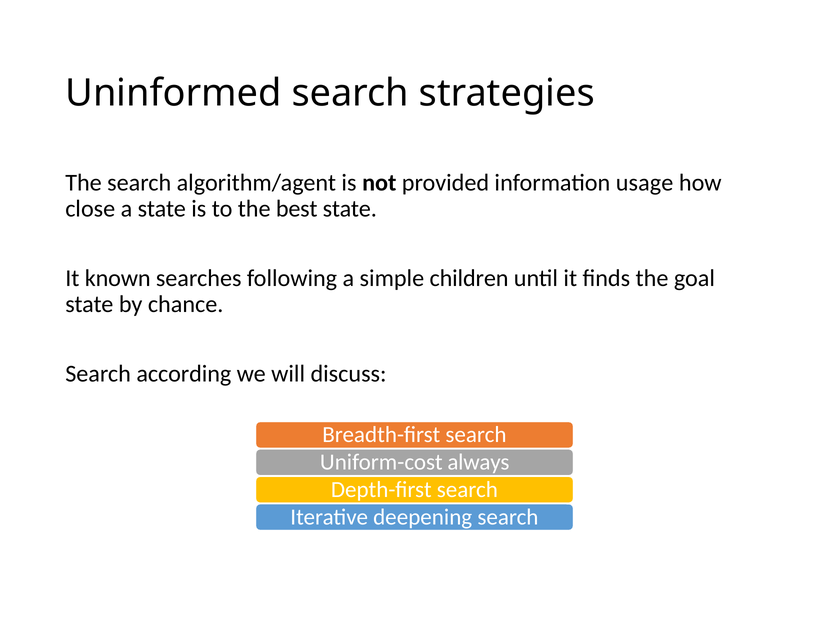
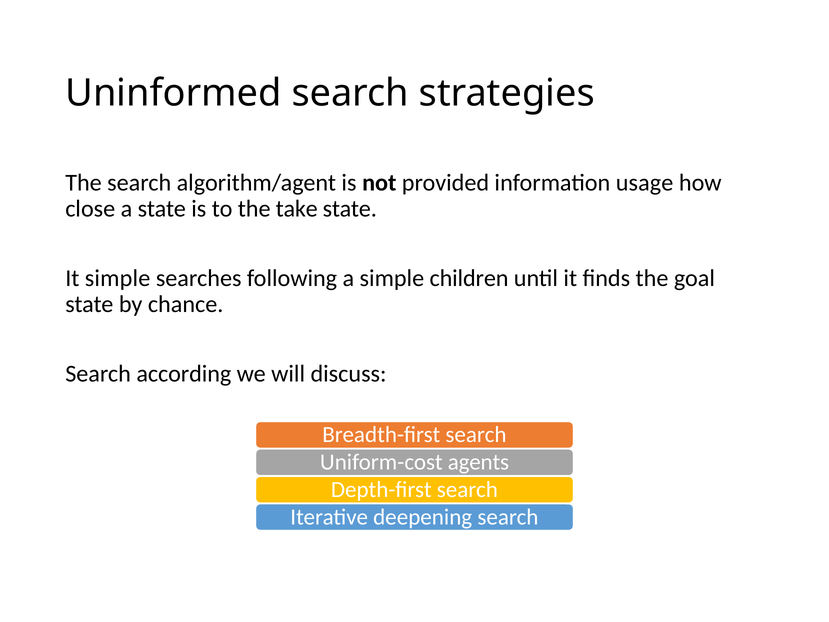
best: best -> take
It known: known -> simple
always: always -> agents
